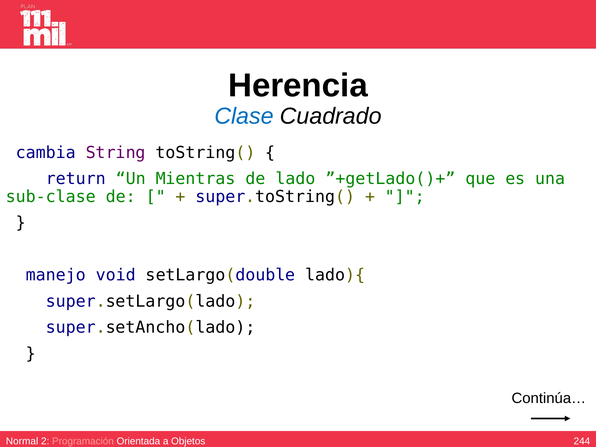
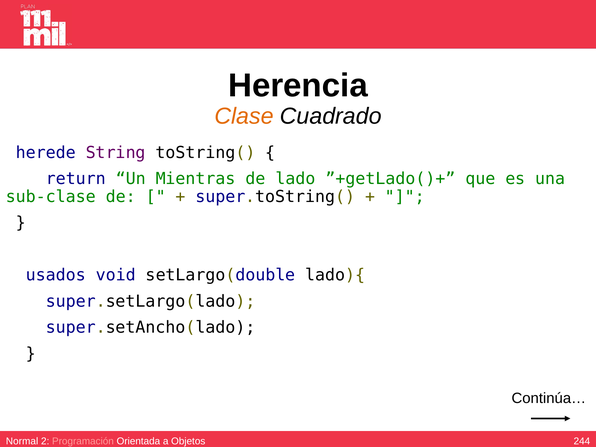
Clase colour: blue -> orange
cambia: cambia -> herede
manejo: manejo -> usados
